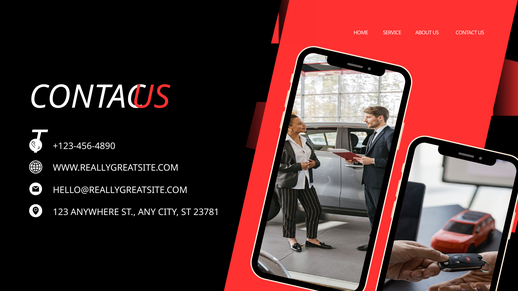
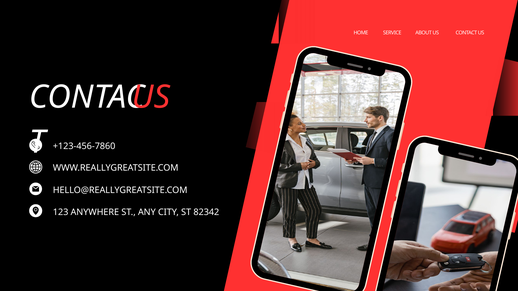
+123-456-4890: +123-456-4890 -> +123-456-7860
23781: 23781 -> 82342
